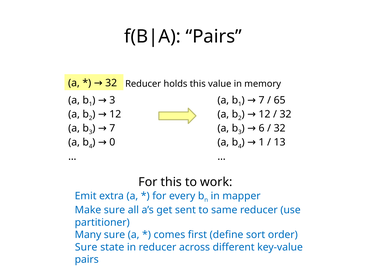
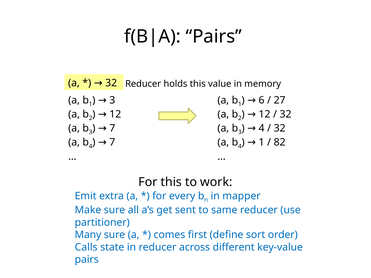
7 at (262, 100): 7 -> 6
65: 65 -> 27
6 at (262, 128): 6 -> 4
0 at (112, 142): 0 -> 7
13: 13 -> 82
Sure at (86, 247): Sure -> Calls
